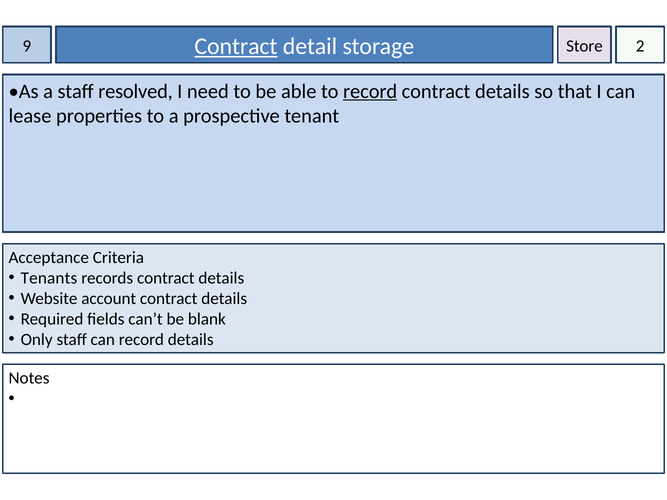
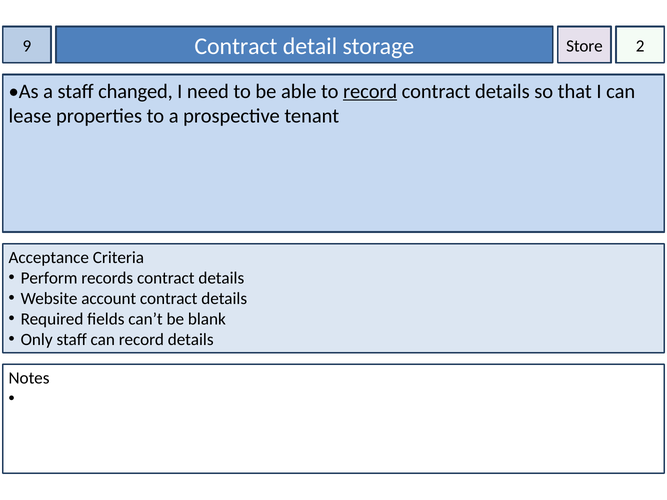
Contract at (236, 46) underline: present -> none
resolved: resolved -> changed
Tenants: Tenants -> Perform
